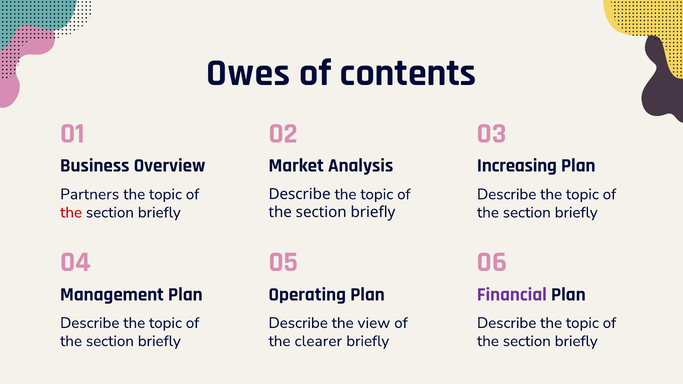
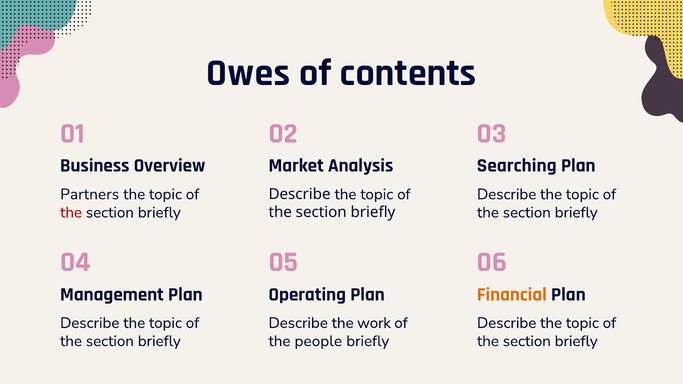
Increasing: Increasing -> Searching
Financial colour: purple -> orange
view: view -> work
clearer: clearer -> people
